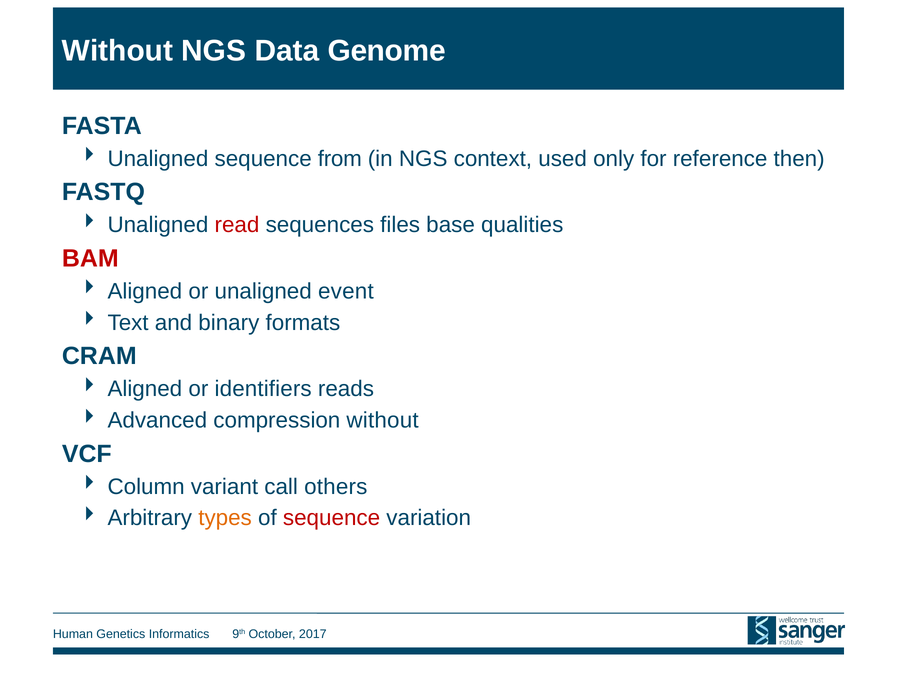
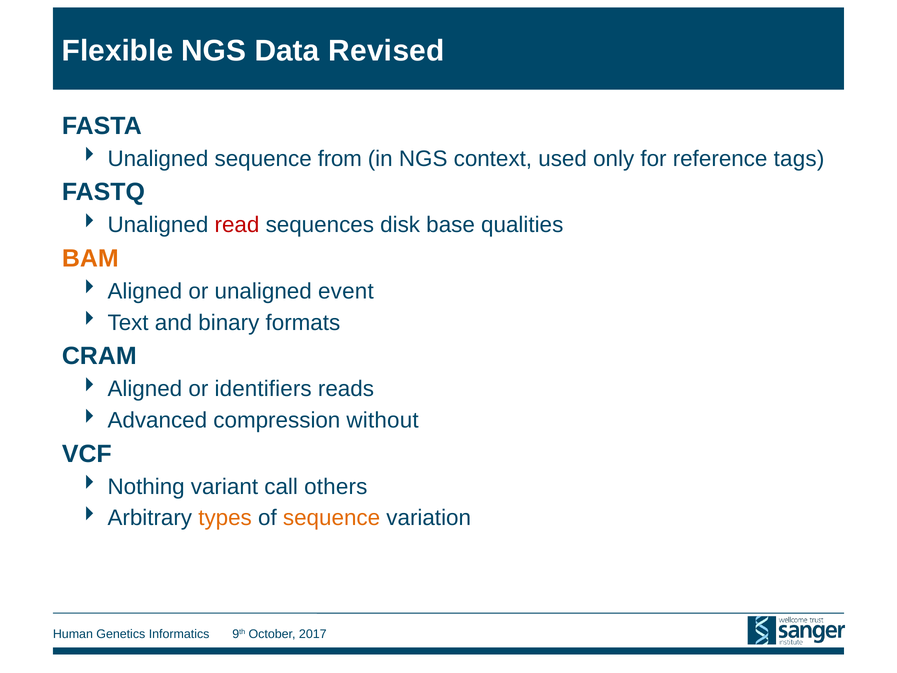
Without at (118, 51): Without -> Flexible
Genome: Genome -> Revised
then: then -> tags
files: files -> disk
BAM colour: red -> orange
Column: Column -> Nothing
sequence at (332, 518) colour: red -> orange
